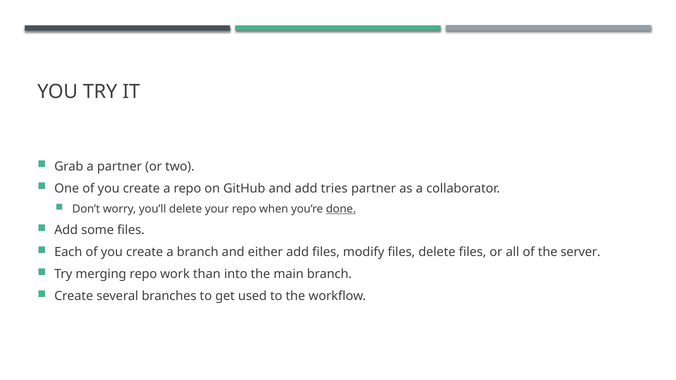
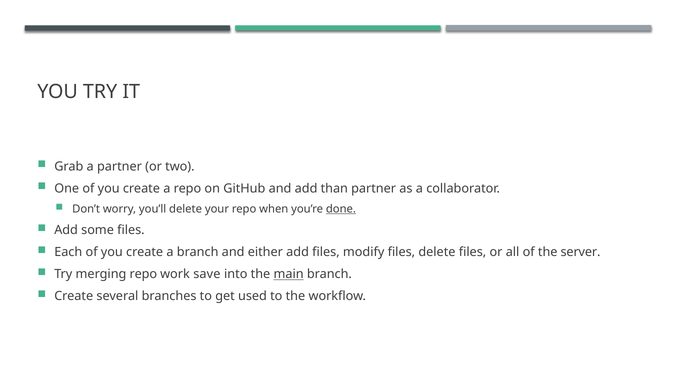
tries: tries -> than
than: than -> save
main underline: none -> present
